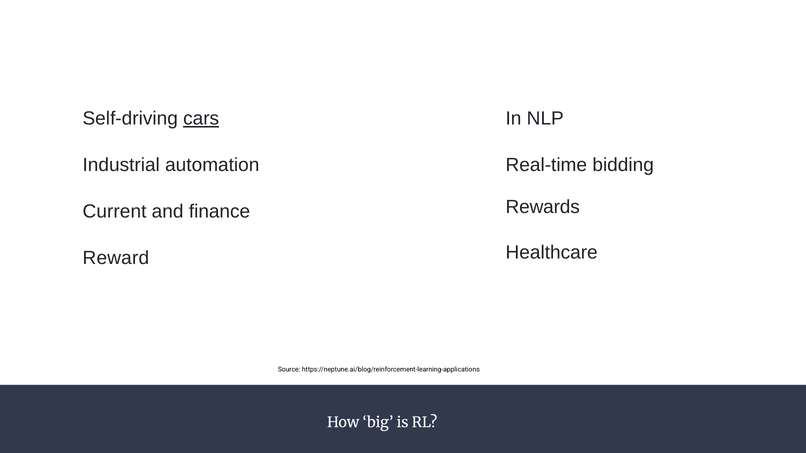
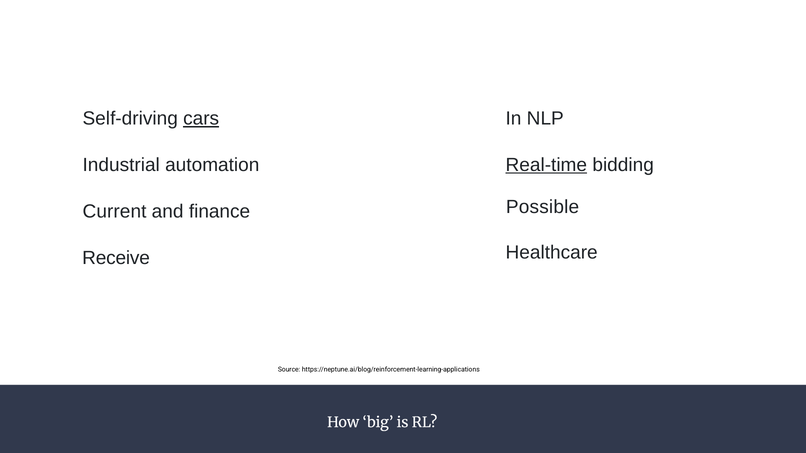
Real-time underline: none -> present
Rewards: Rewards -> Possible
Reward: Reward -> Receive
